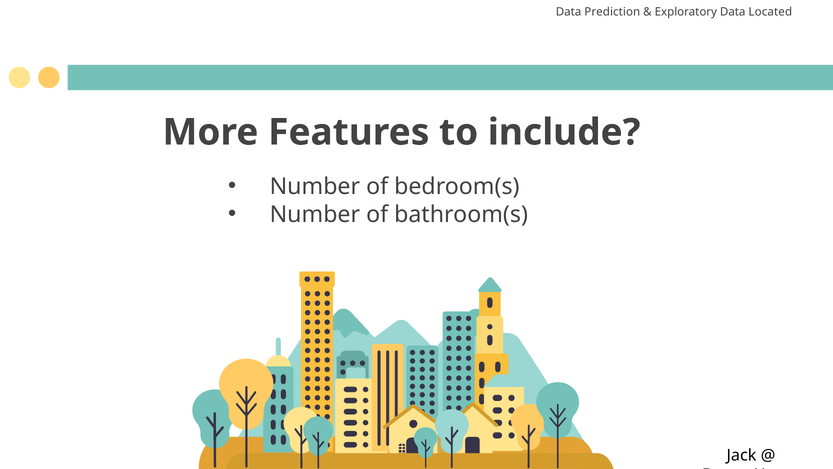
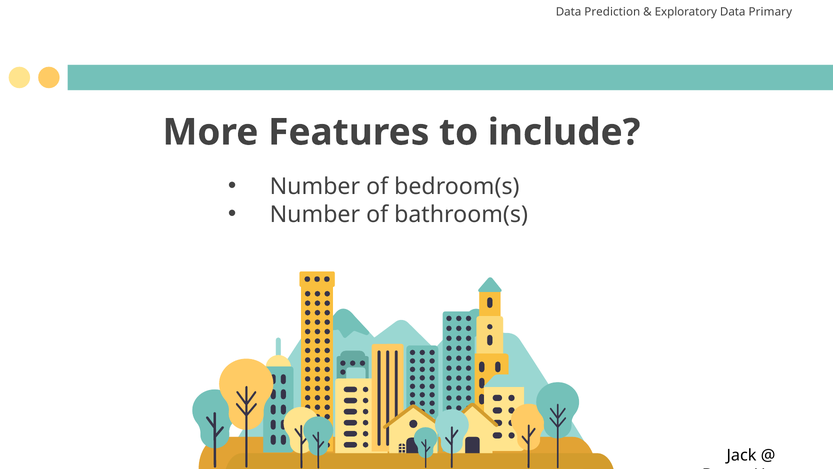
Located: Located -> Primary
